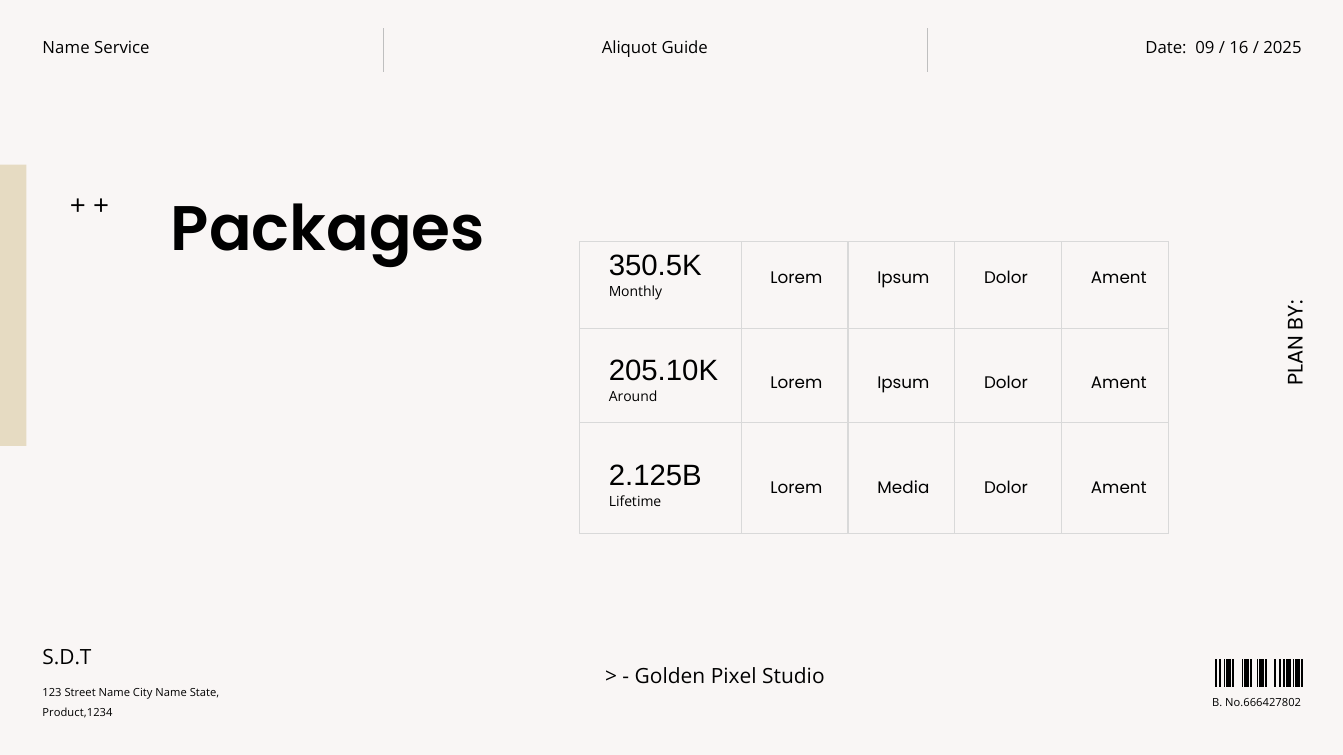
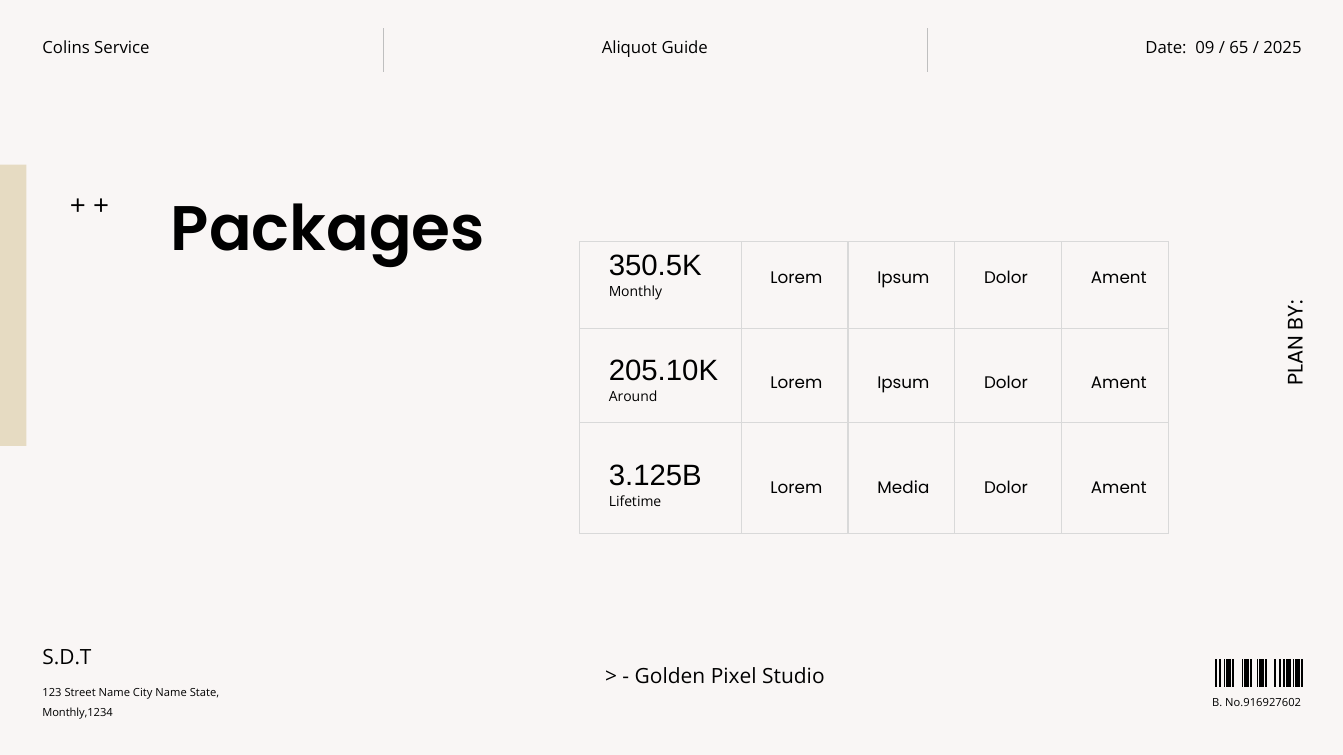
Name at (66, 48): Name -> Colins
16: 16 -> 65
2.125B: 2.125B -> 3.125B
No.666427802: No.666427802 -> No.916927602
Product,1234: Product,1234 -> Monthly,1234
